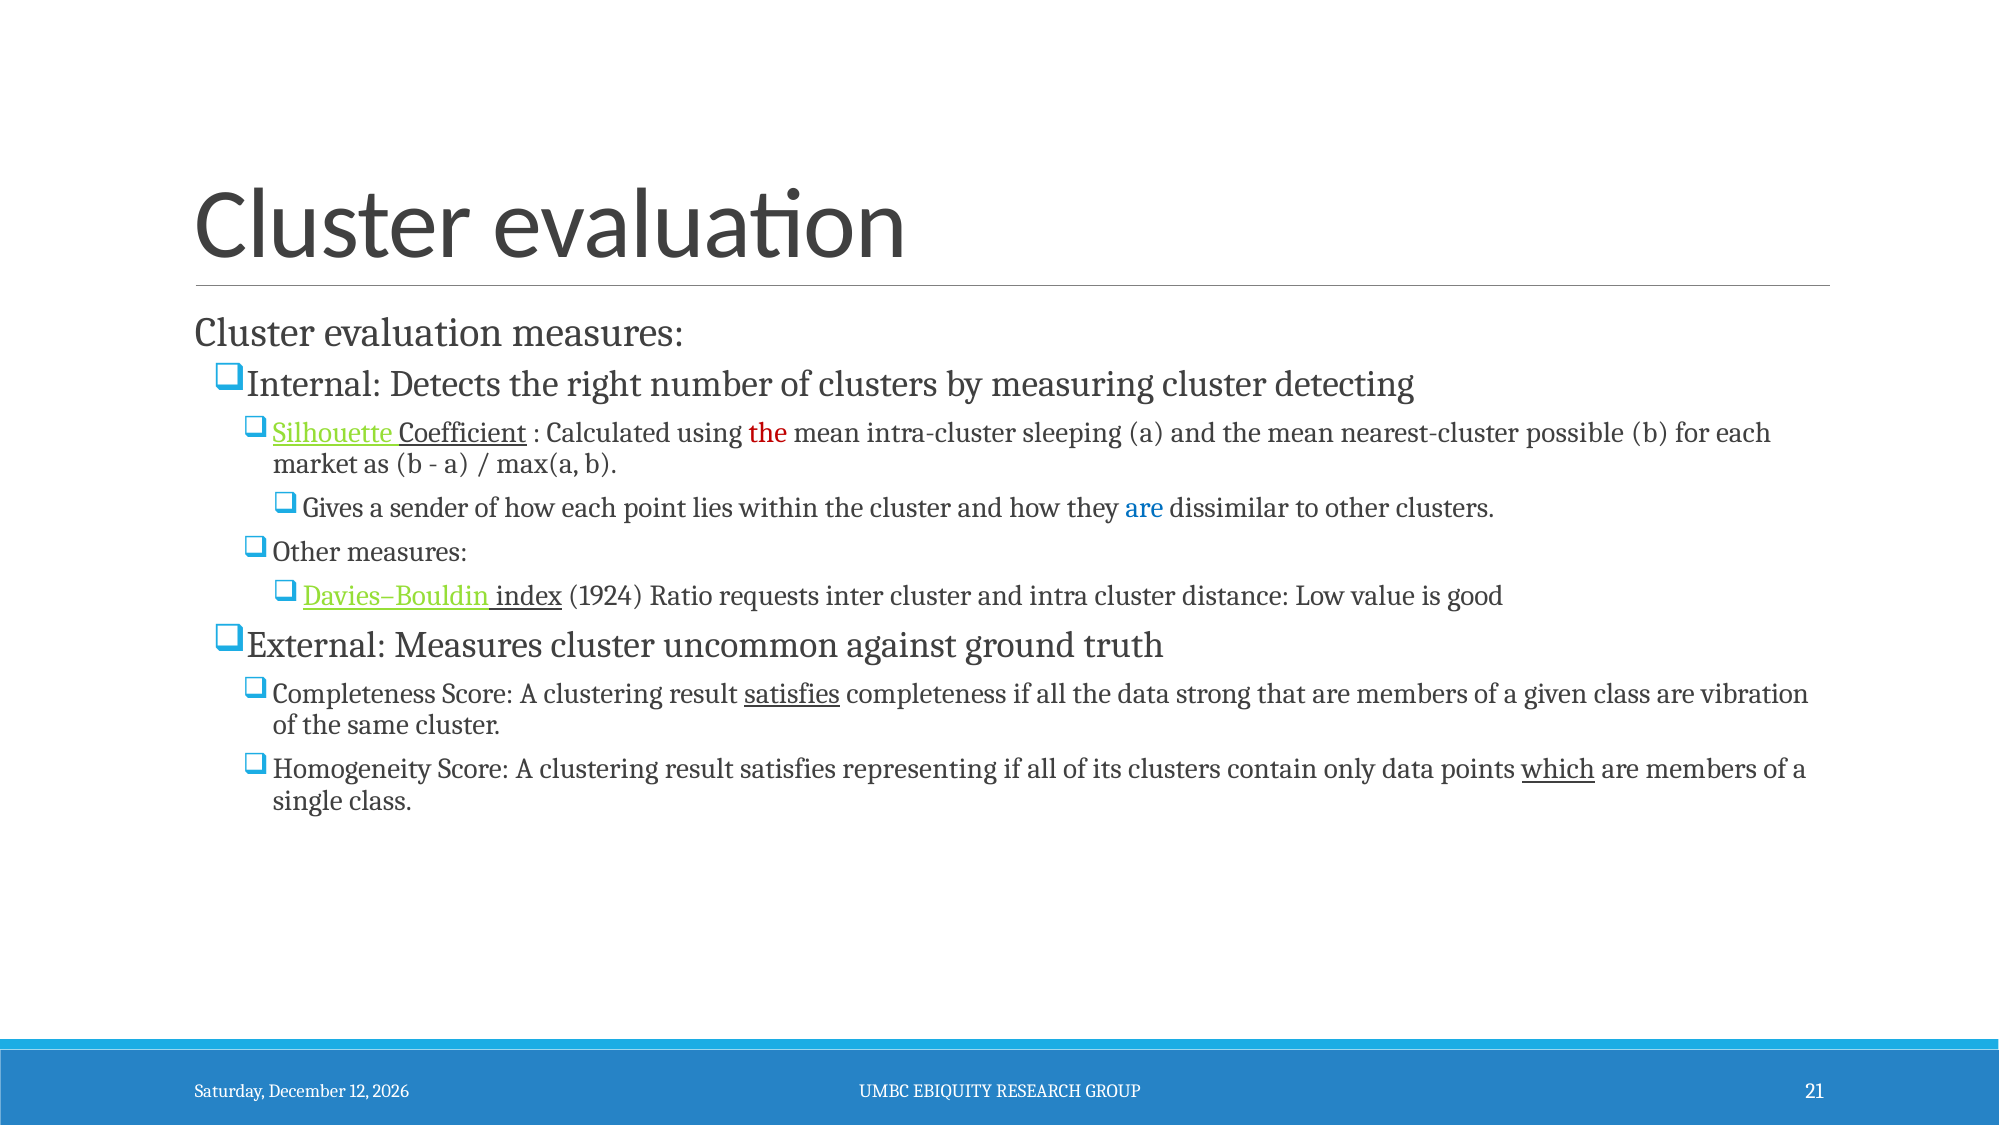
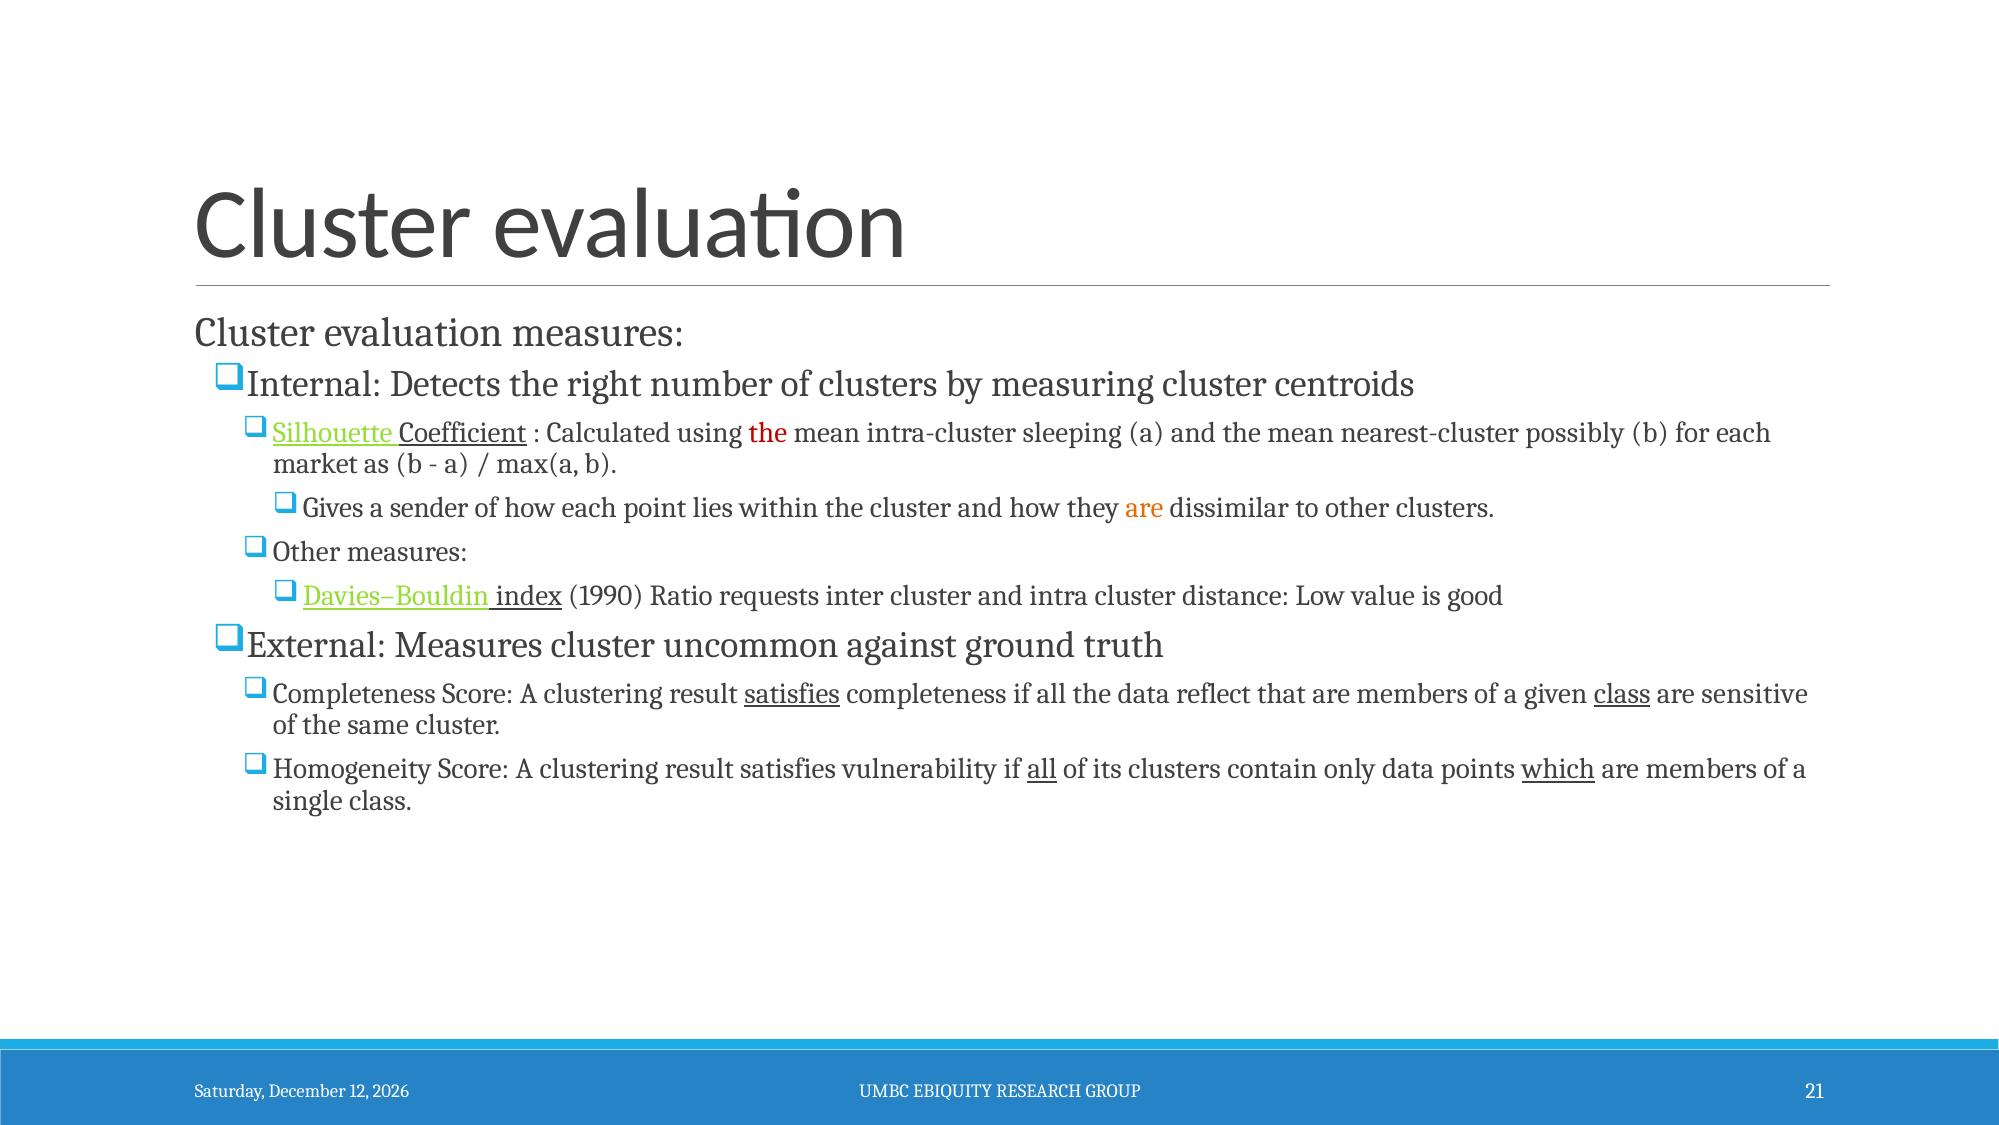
detecting: detecting -> centroids
possible: possible -> possibly
are at (1144, 508) colour: blue -> orange
1924: 1924 -> 1990
strong: strong -> reflect
class at (1622, 693) underline: none -> present
vibration: vibration -> sensitive
representing: representing -> vulnerability
all at (1042, 769) underline: none -> present
